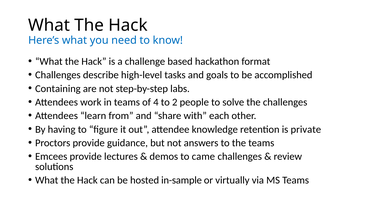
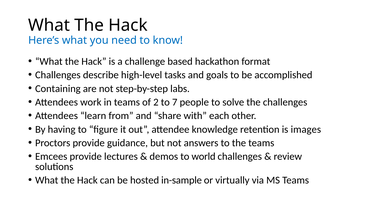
4: 4 -> 2
2: 2 -> 7
private: private -> images
came: came -> world
